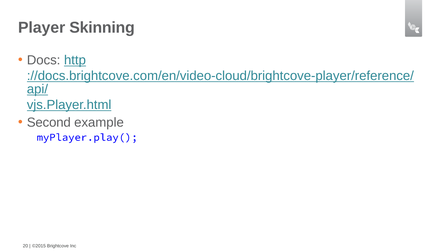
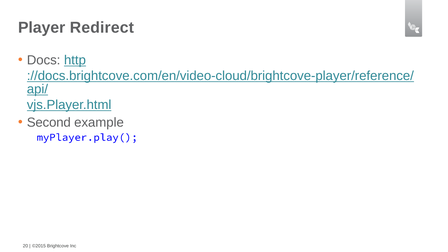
Skinning: Skinning -> Redirect
